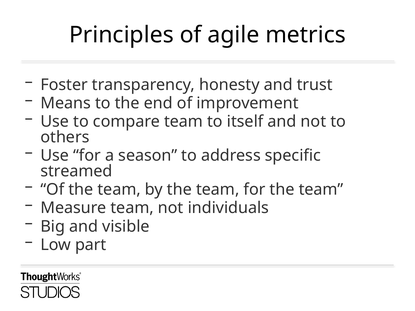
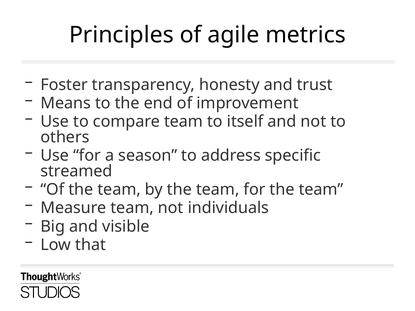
part: part -> that
